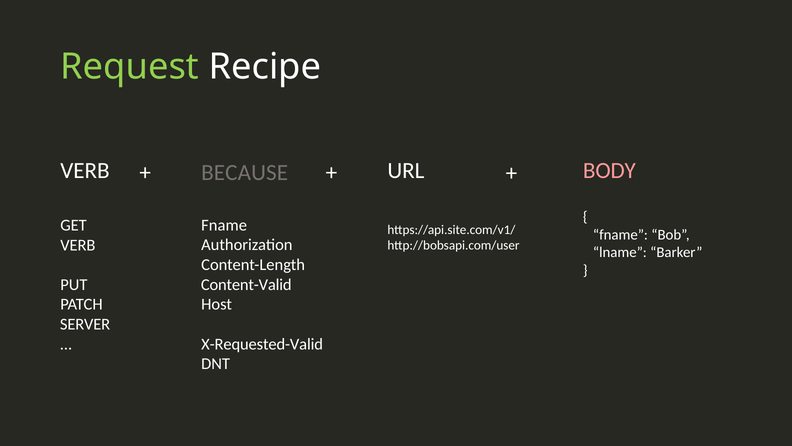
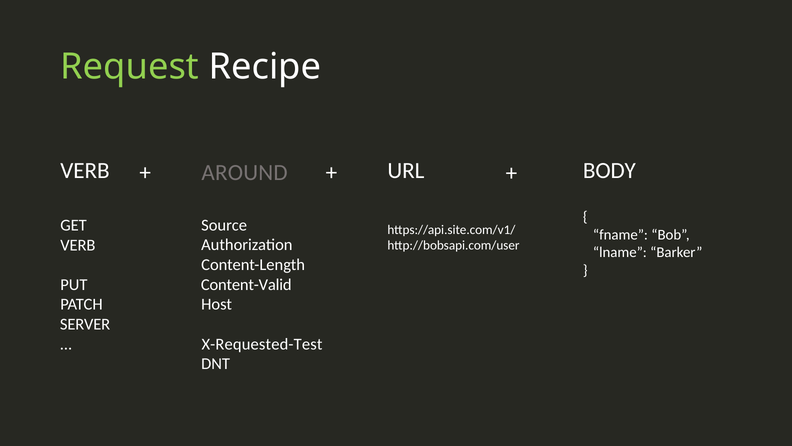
BECAUSE: BECAUSE -> AROUND
BODY colour: pink -> white
Fname at (224, 225): Fname -> Source
X-Requested-Valid: X-Requested-Valid -> X-Requested-Test
